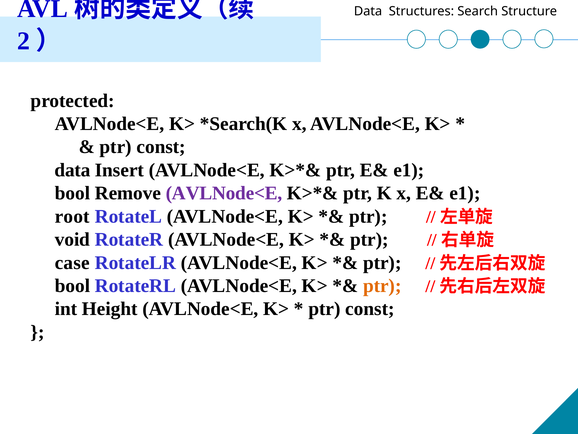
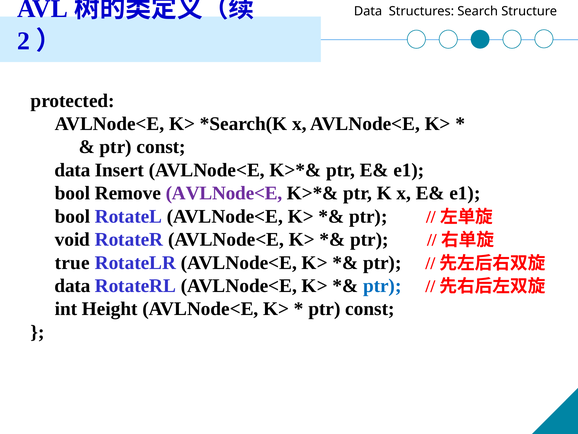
root at (72, 216): root -> bool
case: case -> true
bool at (72, 285): bool -> data
ptr at (382, 285) colour: orange -> blue
